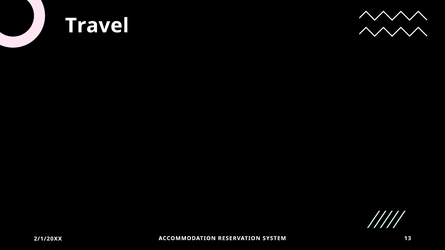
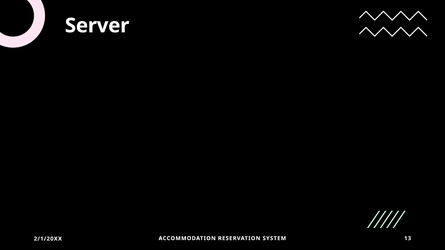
Travel: Travel -> Server
